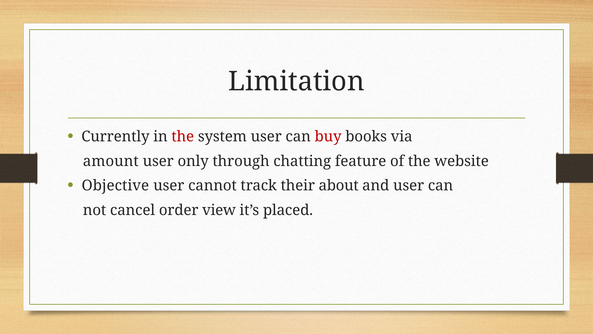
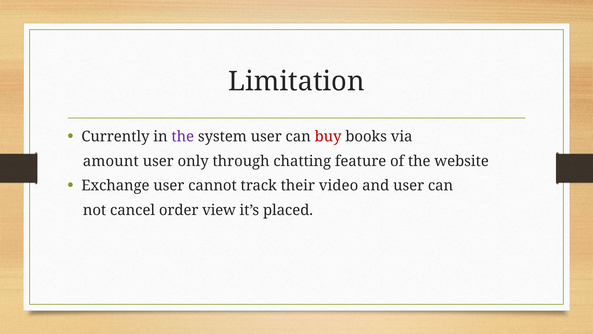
the at (183, 137) colour: red -> purple
Objective: Objective -> Exchange
about: about -> video
